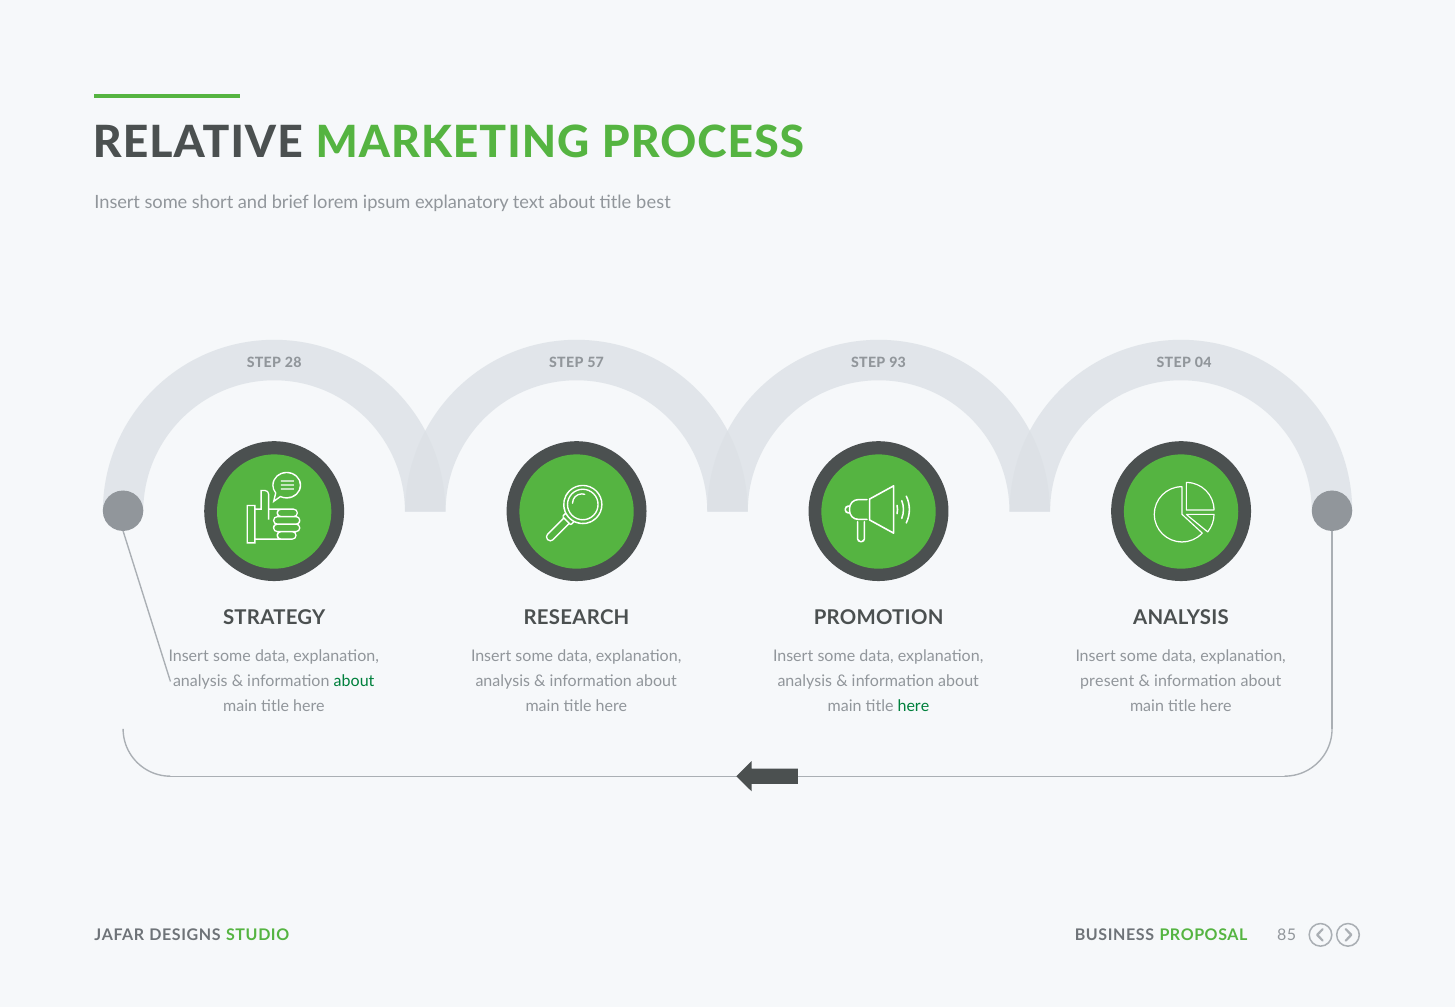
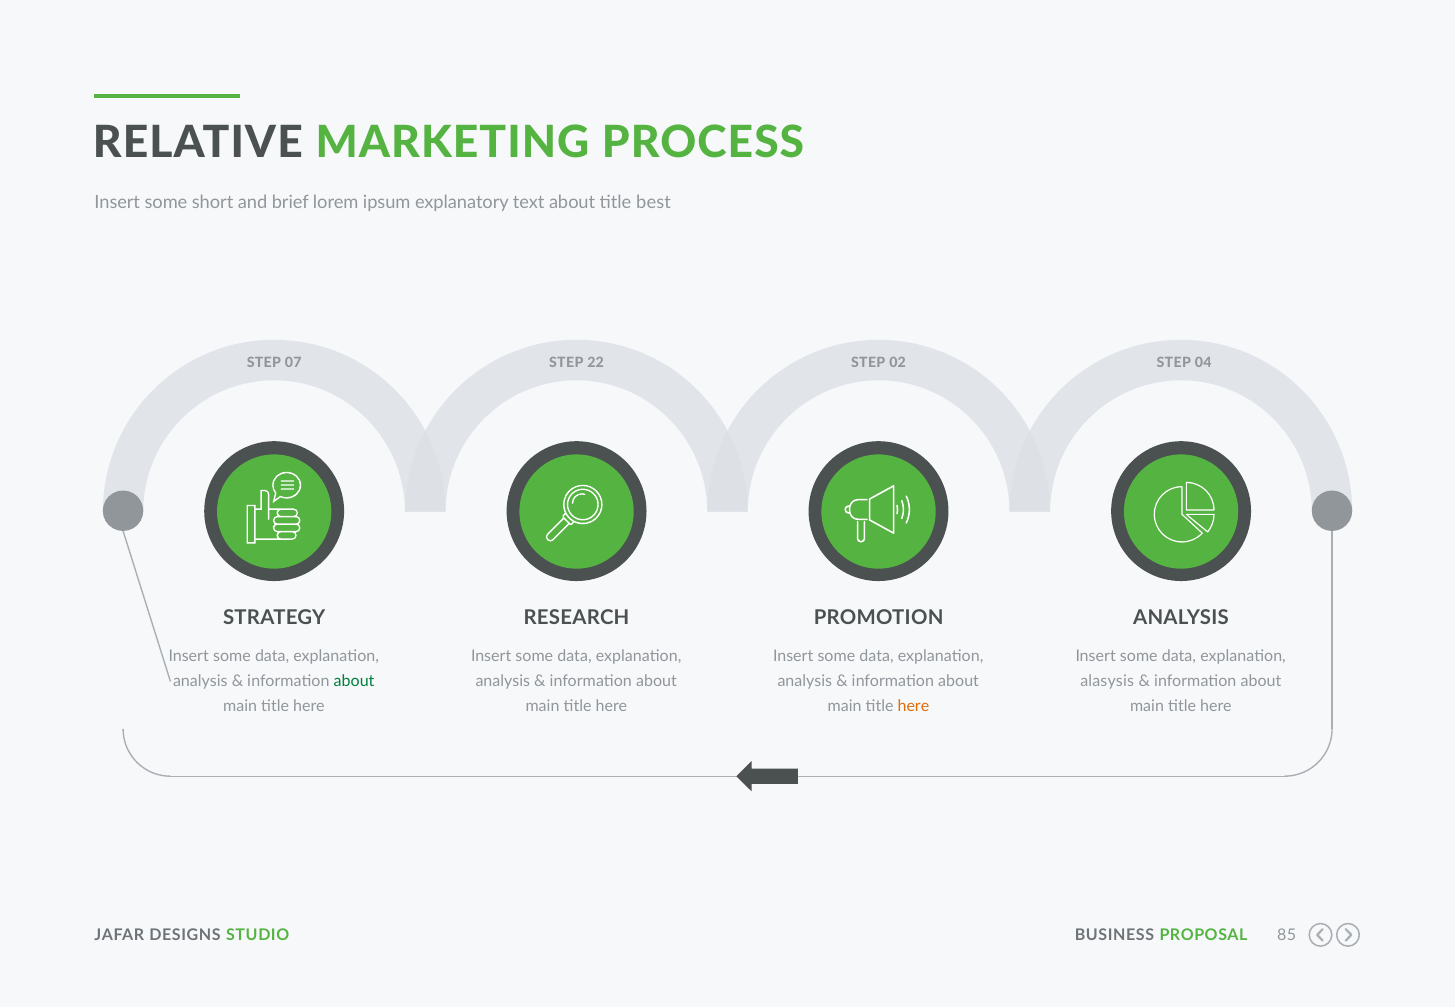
28: 28 -> 07
57: 57 -> 22
93: 93 -> 02
present: present -> alasysis
here at (913, 707) colour: green -> orange
